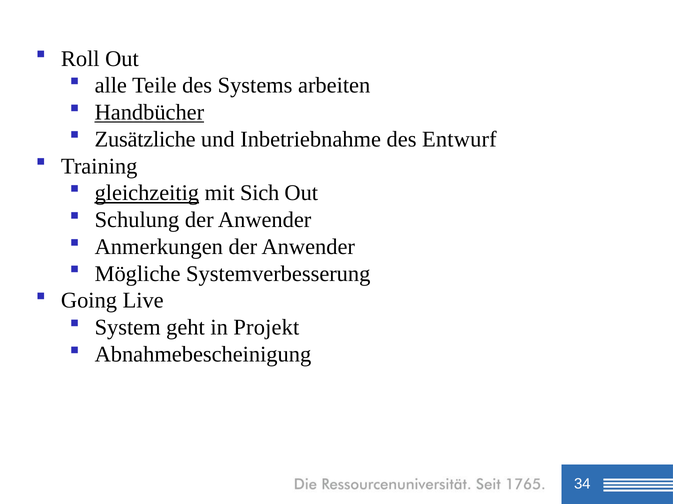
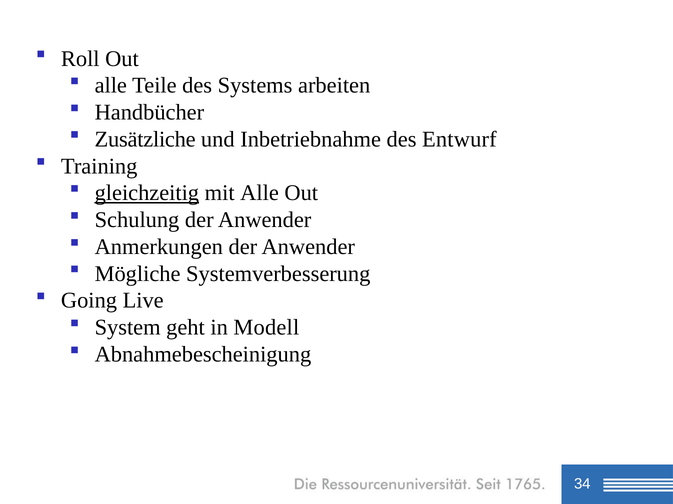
Handbücher underline: present -> none
mit Sich: Sich -> Alle
Projekt: Projekt -> Modell
